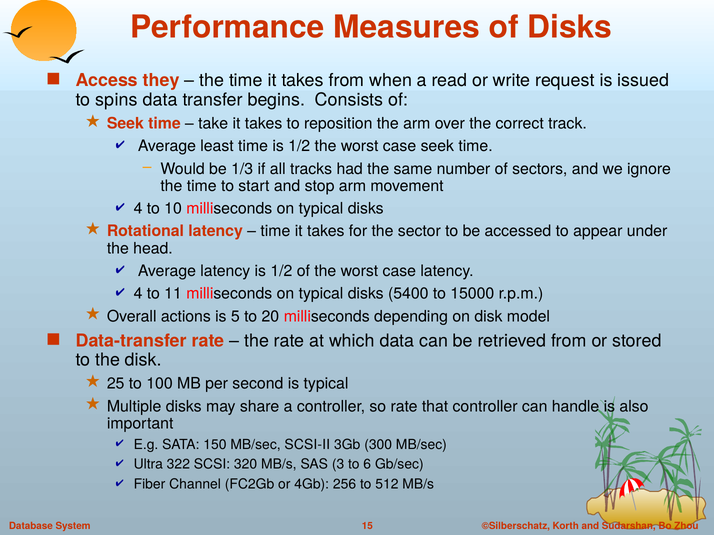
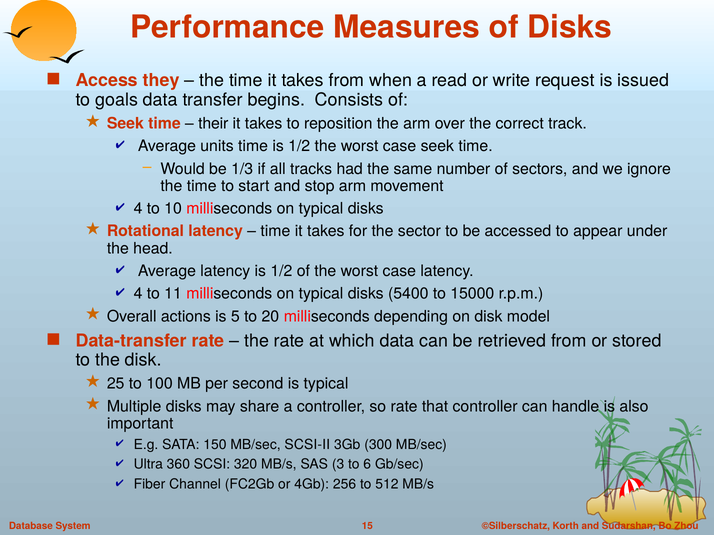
spins: spins -> goals
take: take -> their
least: least -> units
322: 322 -> 360
